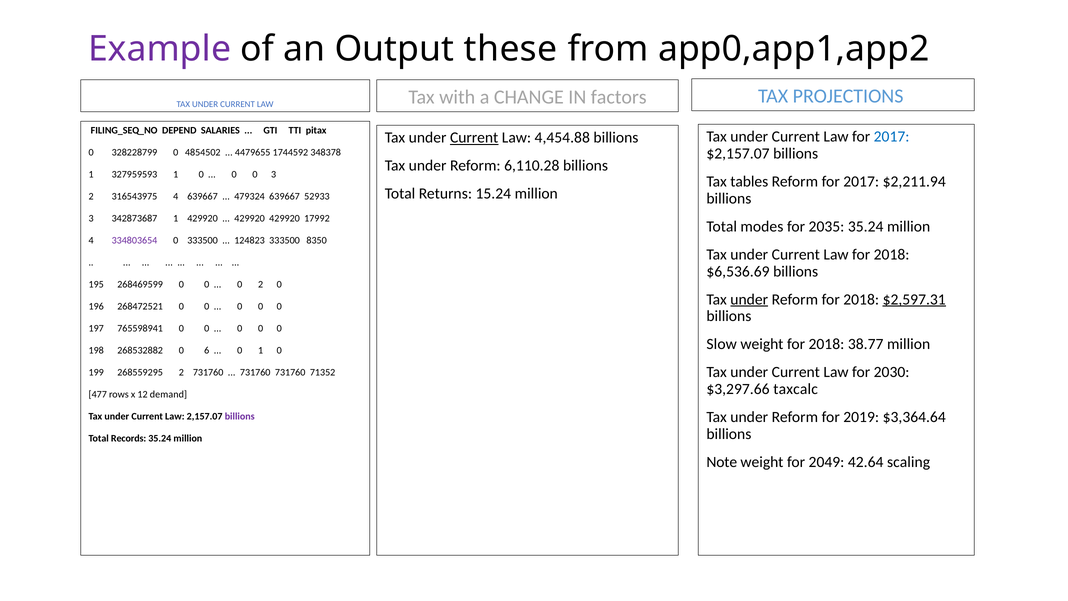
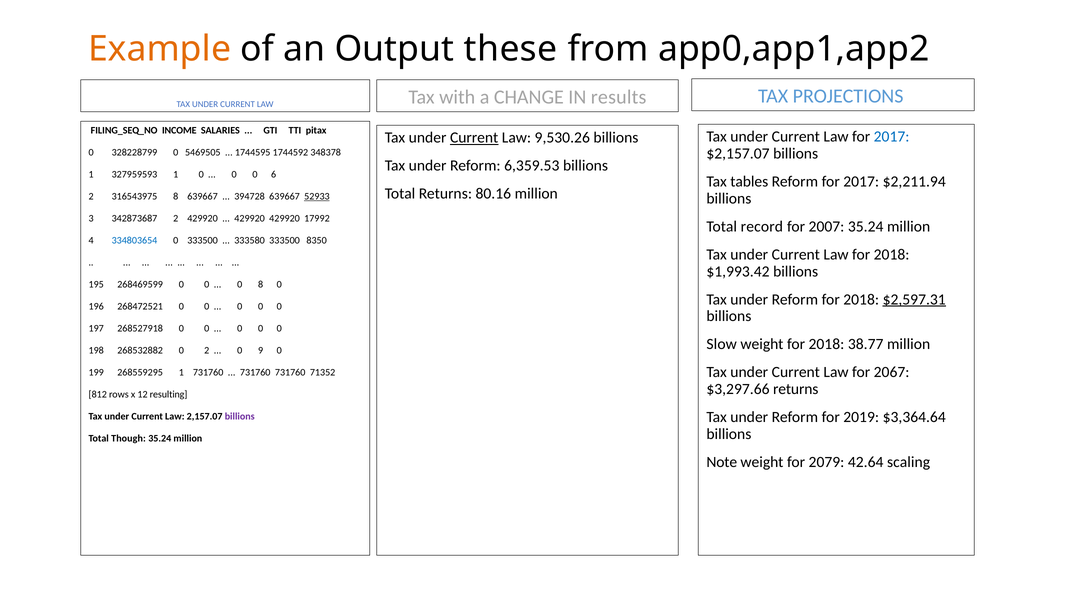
Example colour: purple -> orange
factors: factors -> results
DEPEND: DEPEND -> INCOME
4,454.88: 4,454.88 -> 9,530.26
4854502: 4854502 -> 5469505
4479655: 4479655 -> 1744595
6,110.28: 6,110.28 -> 6,359.53
0 3: 3 -> 6
15.24: 15.24 -> 80.16
316543975 4: 4 -> 8
479324: 479324 -> 394728
52933 underline: none -> present
342873687 1: 1 -> 2
modes: modes -> record
2035: 2035 -> 2007
334803654 colour: purple -> blue
124823: 124823 -> 333580
$6,536.69: $6,536.69 -> $1,993.42
0 2: 2 -> 8
under at (749, 299) underline: present -> none
765598941: 765598941 -> 268527918
0 6: 6 -> 2
0 1: 1 -> 9
2030: 2030 -> 2067
268559295 2: 2 -> 1
$3,297.66 taxcalc: taxcalc -> returns
477: 477 -> 812
demand: demand -> resulting
Records: Records -> Though
2049: 2049 -> 2079
